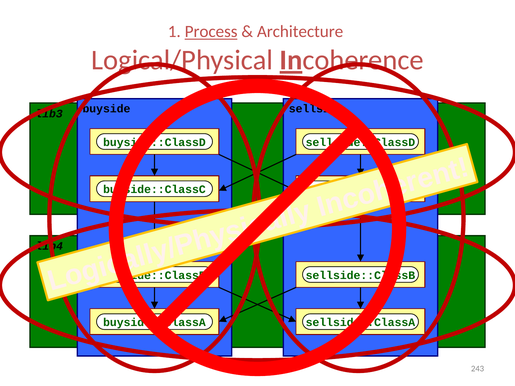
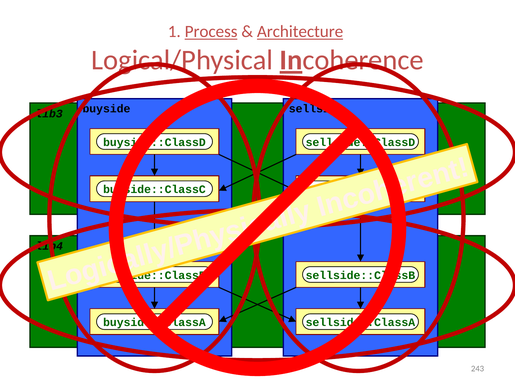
Architecture underline: none -> present
